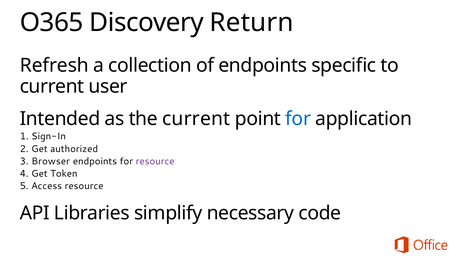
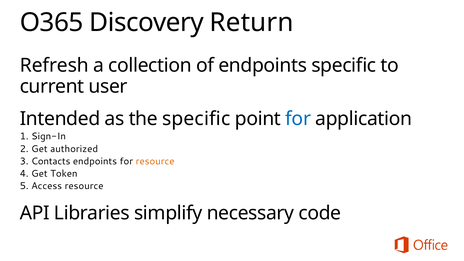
the current: current -> specific
Browser: Browser -> Contacts
resource at (155, 161) colour: purple -> orange
